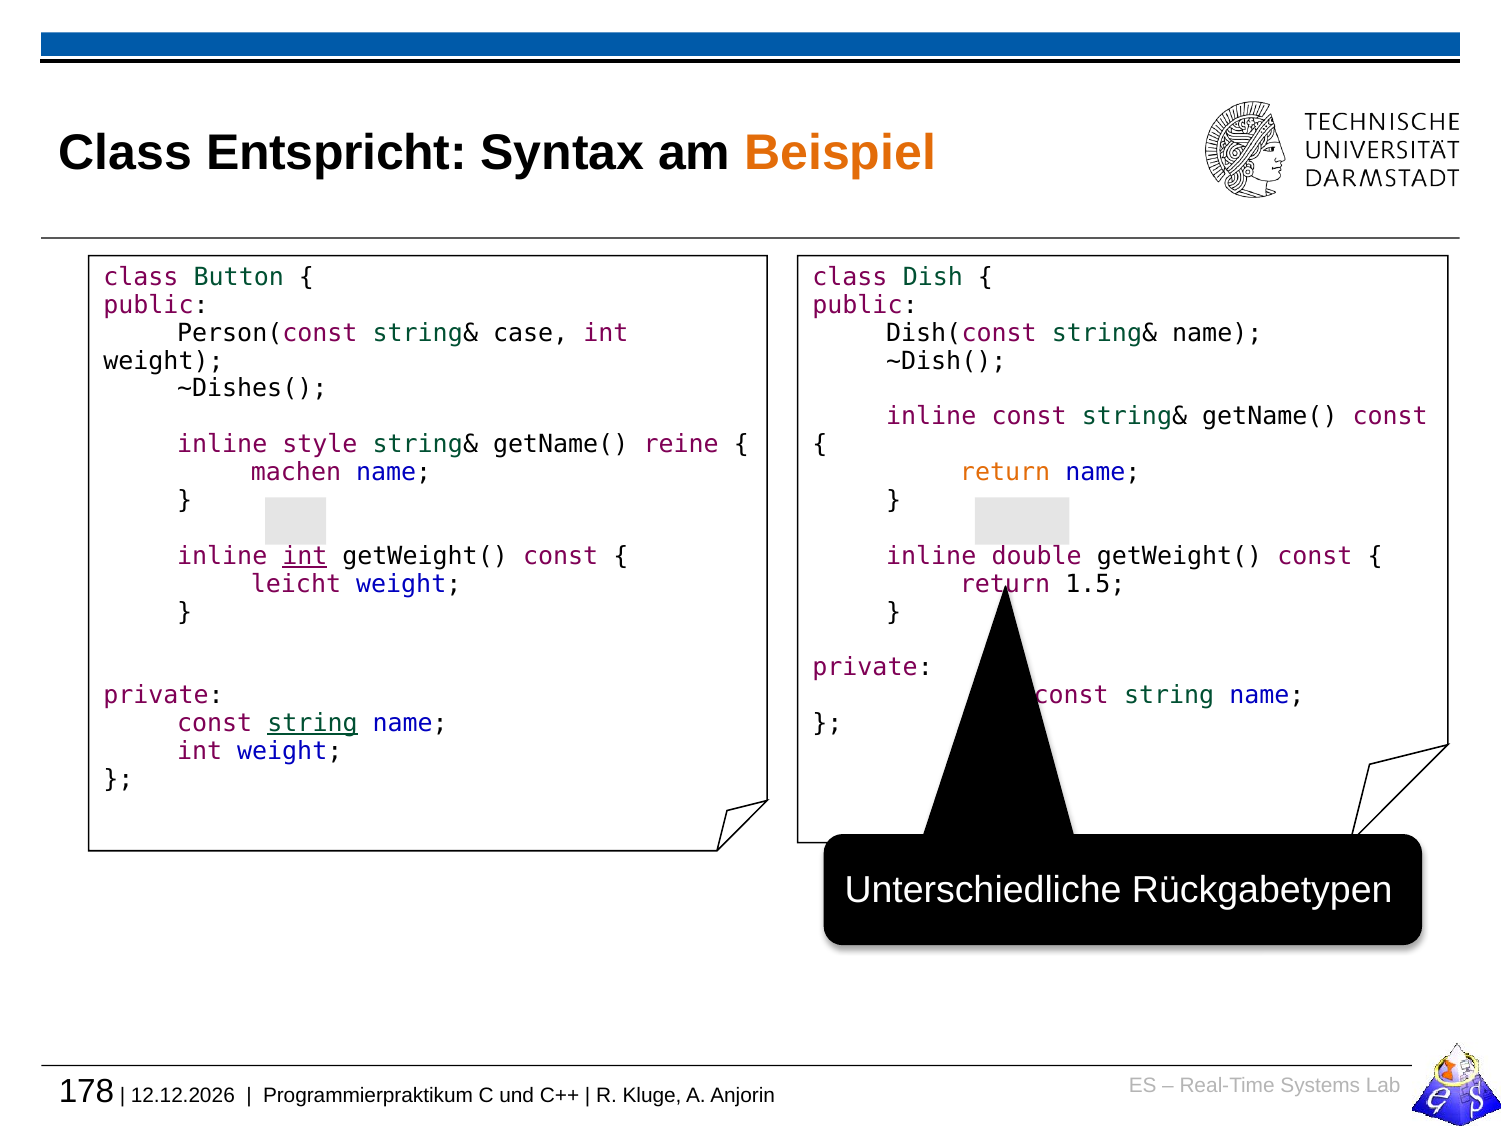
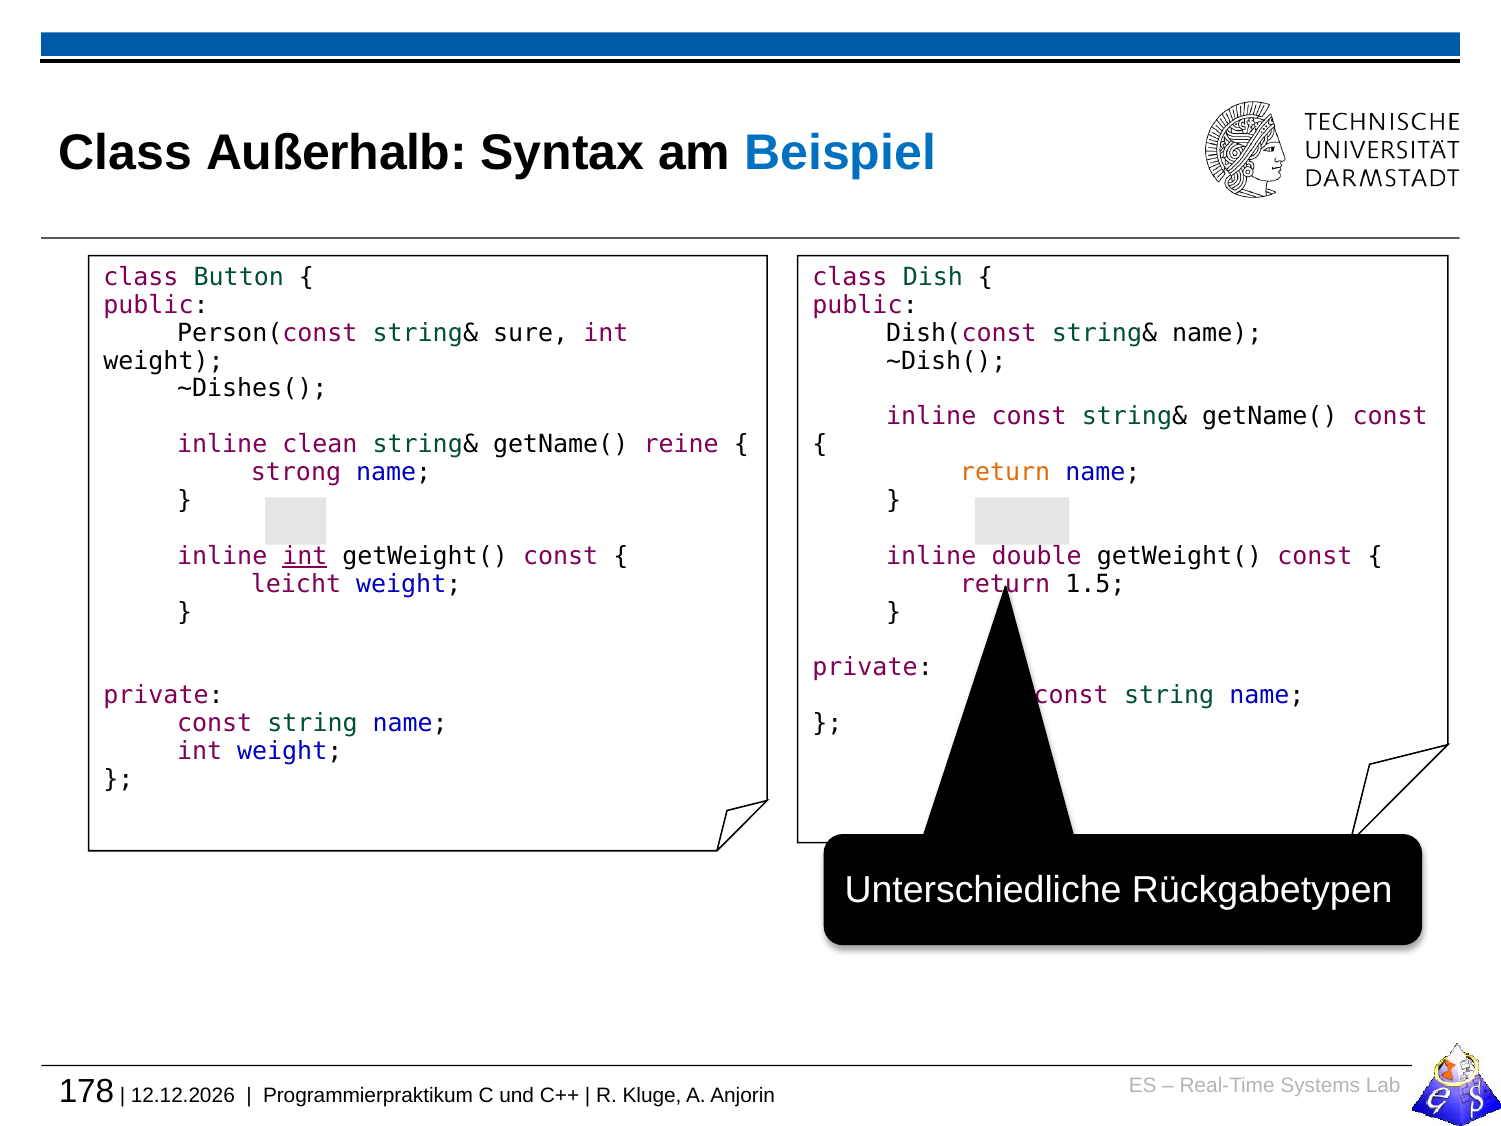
Entspricht: Entspricht -> Außerhalb
Beispiel colour: orange -> blue
case: case -> sure
style: style -> clean
machen: machen -> strong
string at (313, 723) underline: present -> none
